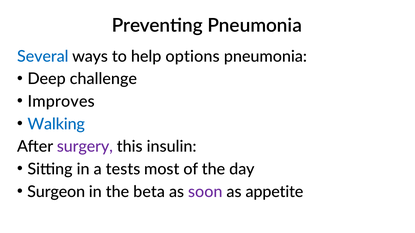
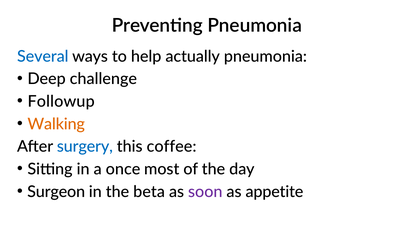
options: options -> actually
Improves: Improves -> Followup
Walking colour: blue -> orange
surgery colour: purple -> blue
insulin: insulin -> coffee
tests: tests -> once
